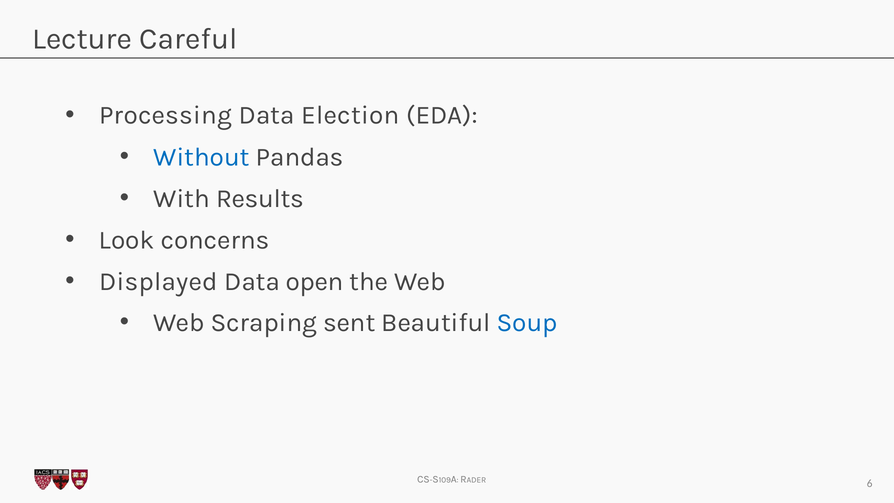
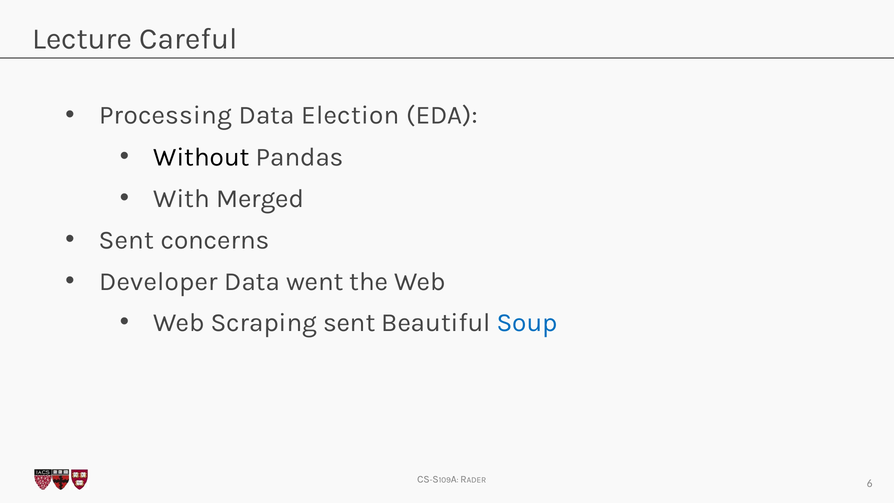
Without colour: blue -> black
Results: Results -> Merged
Look at (127, 240): Look -> Sent
Displayed: Displayed -> Developer
open: open -> went
